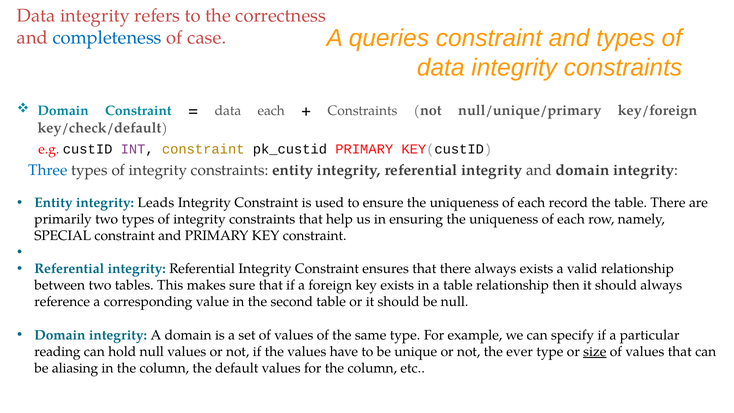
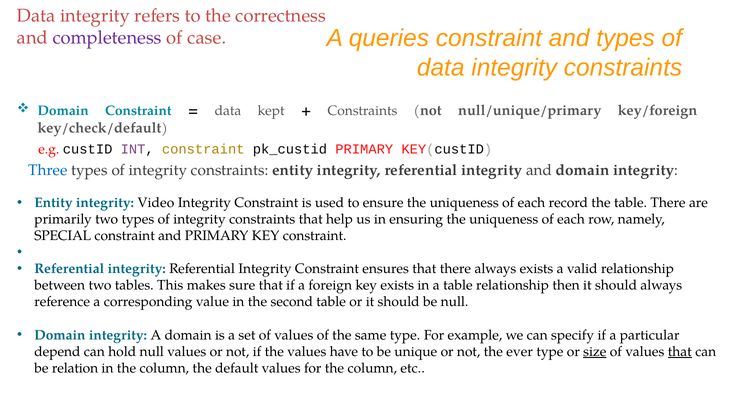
completeness colour: blue -> purple
data each: each -> kept
Leads: Leads -> Video
reading: reading -> depend
that at (680, 351) underline: none -> present
aliasing: aliasing -> relation
